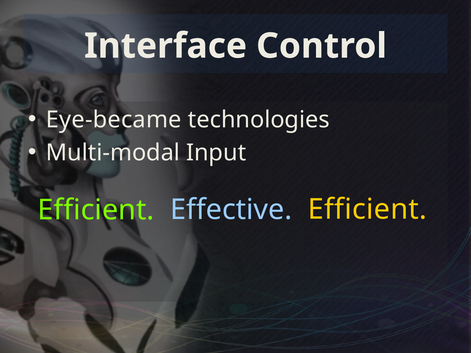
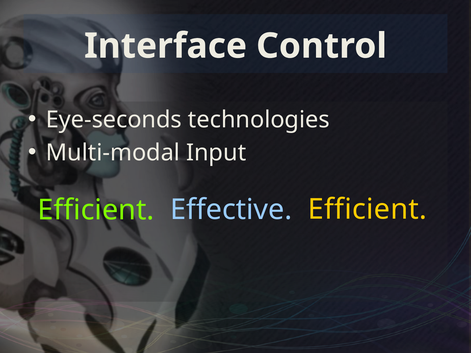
Eye-became: Eye-became -> Eye-seconds
